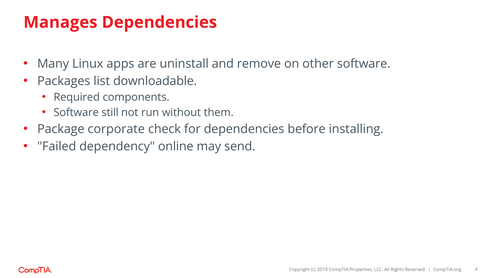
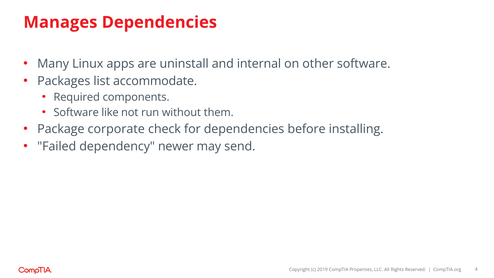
remove: remove -> internal
downloadable: downloadable -> accommodate
still: still -> like
online: online -> newer
